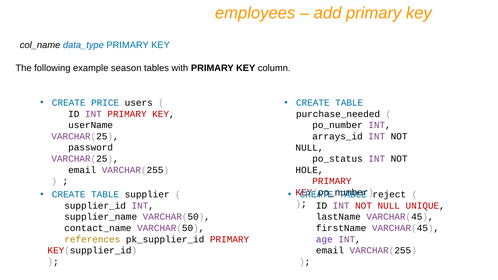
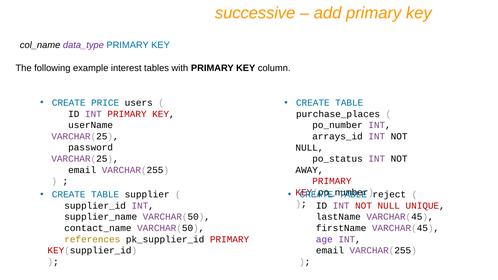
employees: employees -> successive
data_type colour: blue -> purple
season: season -> interest
purchase_needed: purchase_needed -> purchase_places
HOLE: HOLE -> AWAY
